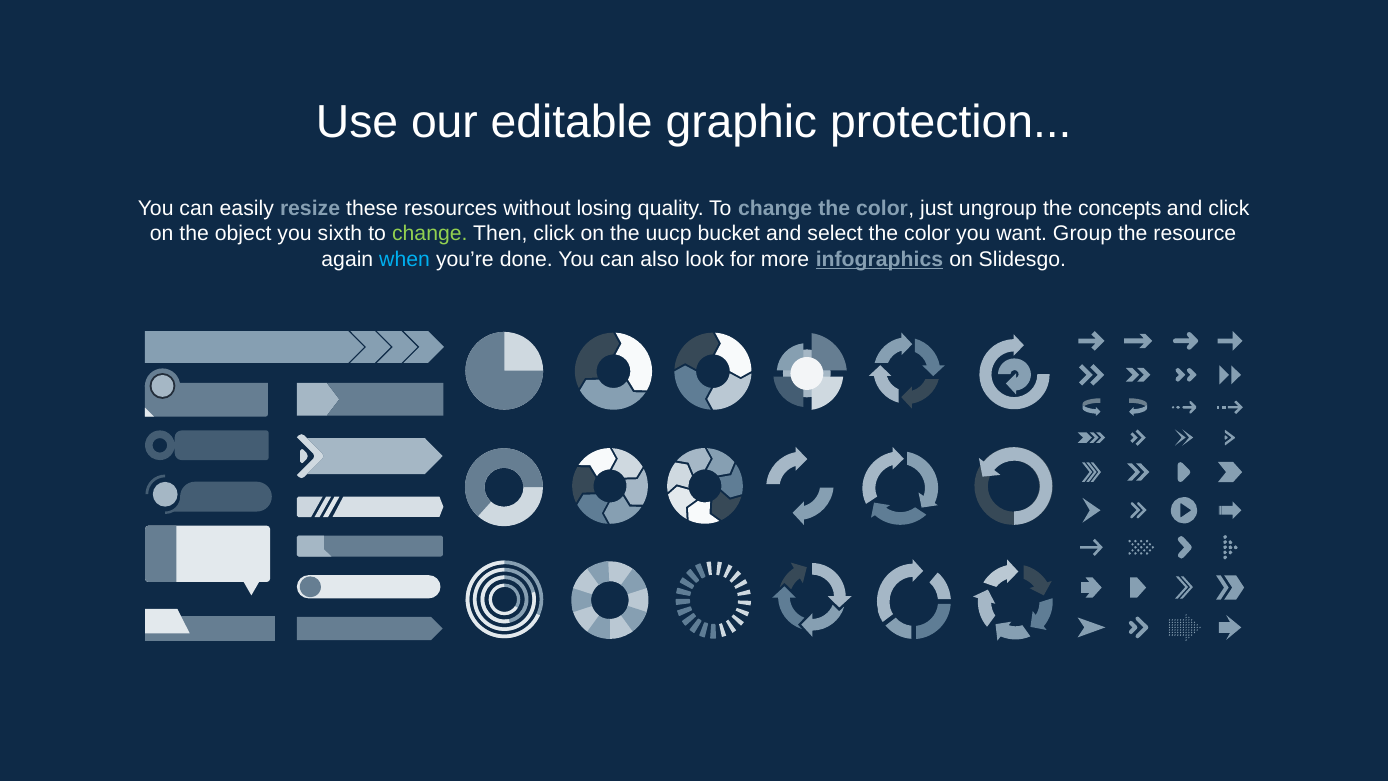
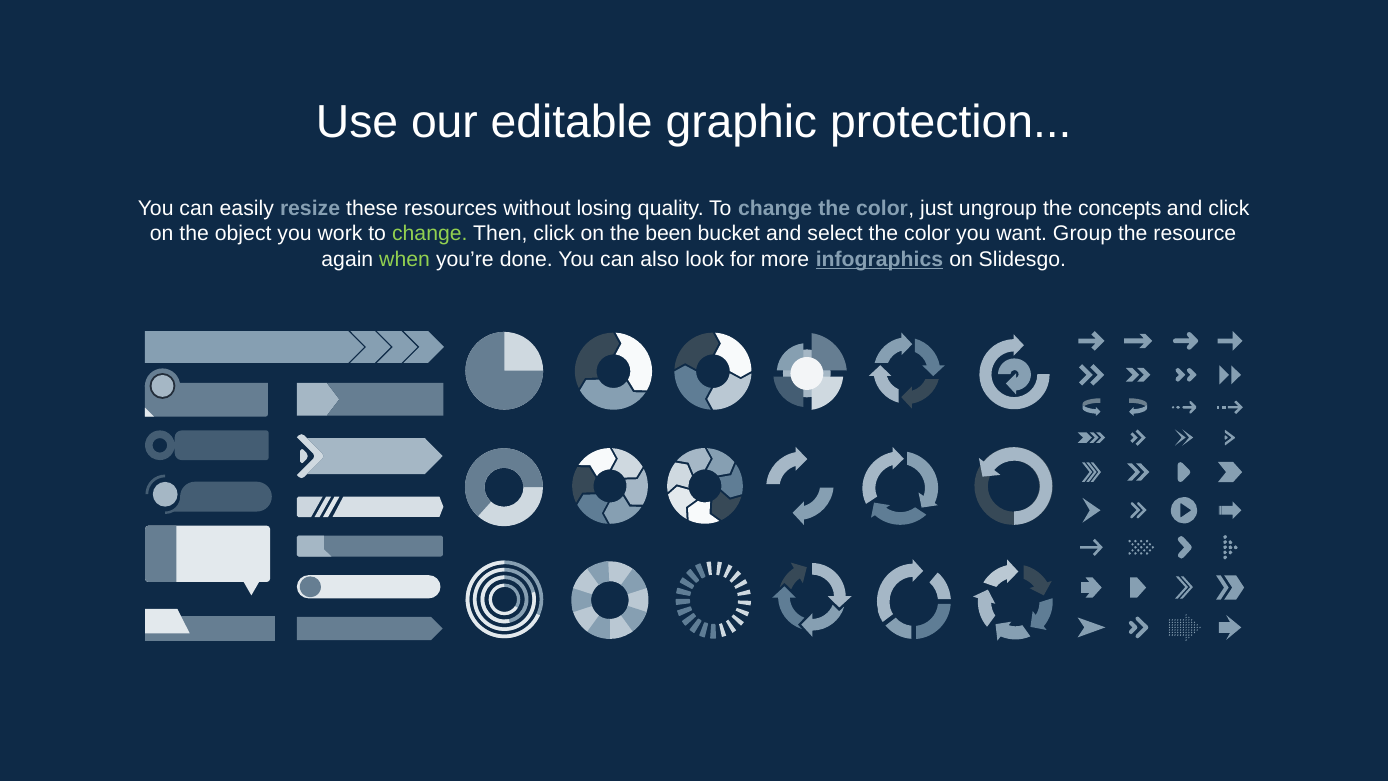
sixth: sixth -> work
uucp: uucp -> been
when colour: light blue -> light green
